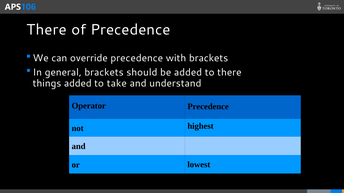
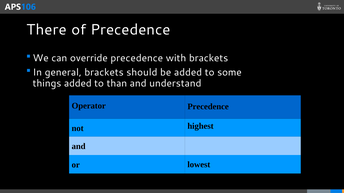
to there: there -> some
take: take -> than
